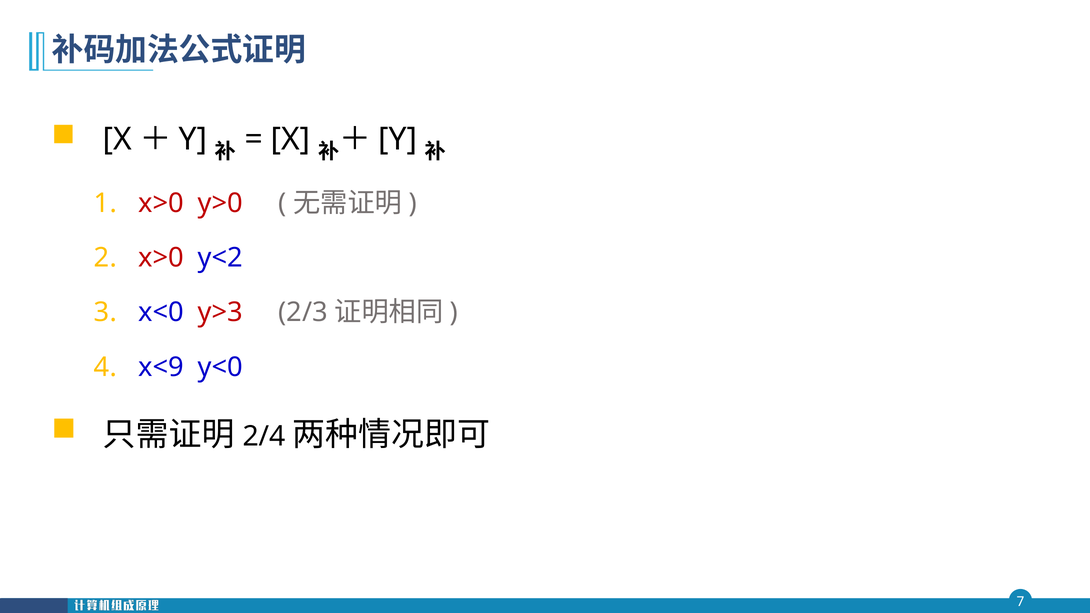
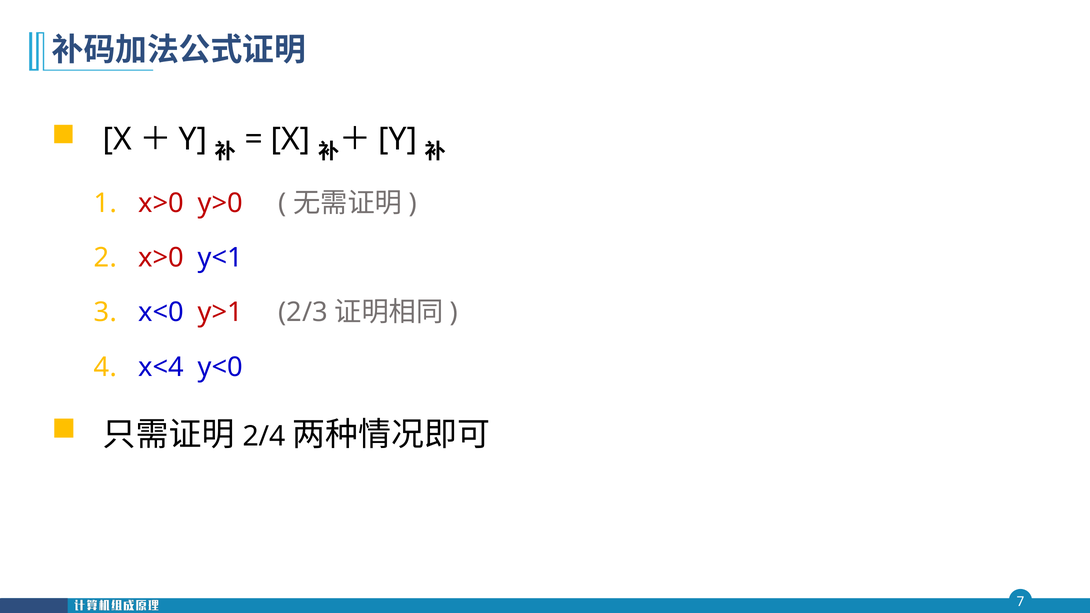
y<2: y<2 -> y<1
y>3: y>3 -> y>1
x<9: x<9 -> x<4
